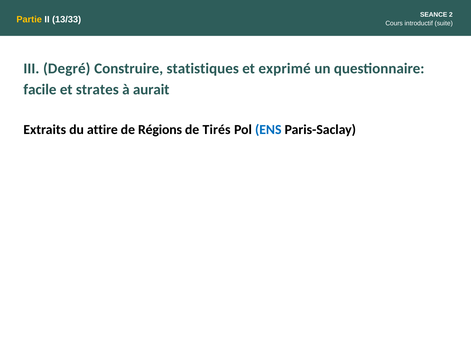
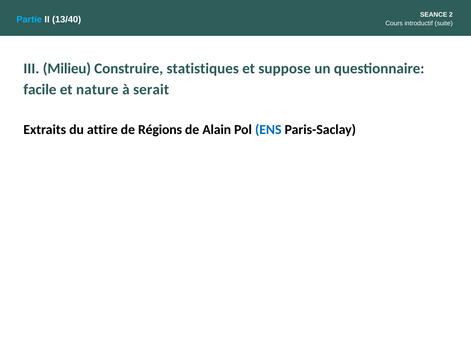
Partie colour: yellow -> light blue
13/33: 13/33 -> 13/40
Degré: Degré -> Milieu
exprimé: exprimé -> suppose
strates: strates -> nature
aurait: aurait -> serait
Tirés: Tirés -> Alain
